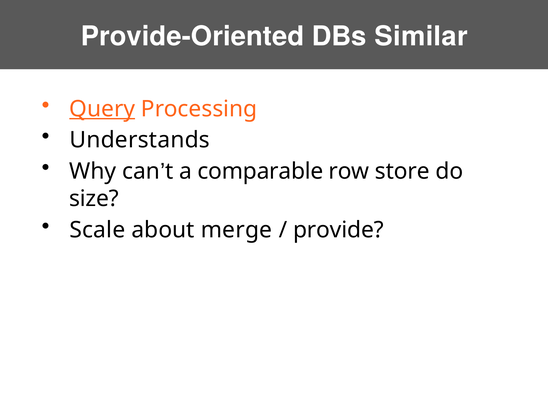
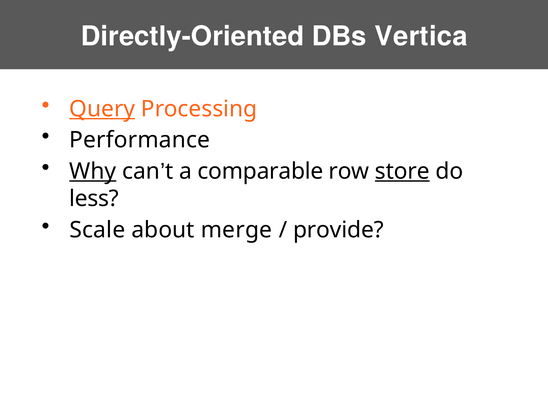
Provide-Oriented: Provide-Oriented -> Directly-Oriented
Similar: Similar -> Vertica
Understands: Understands -> Performance
Why underline: none -> present
store underline: none -> present
size: size -> less
